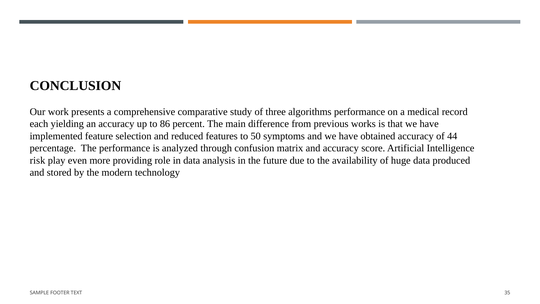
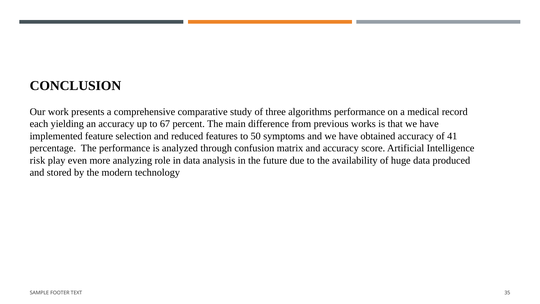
86: 86 -> 67
44: 44 -> 41
providing: providing -> analyzing
